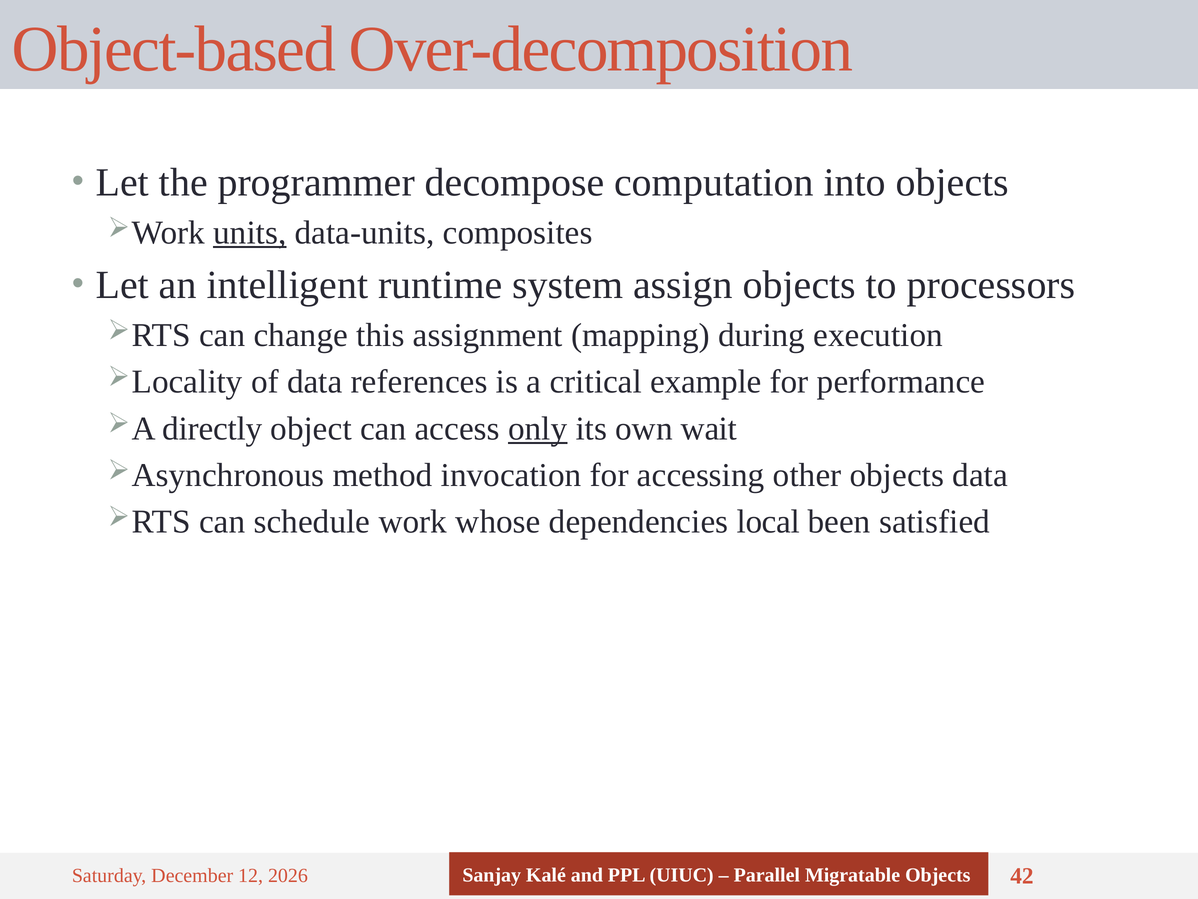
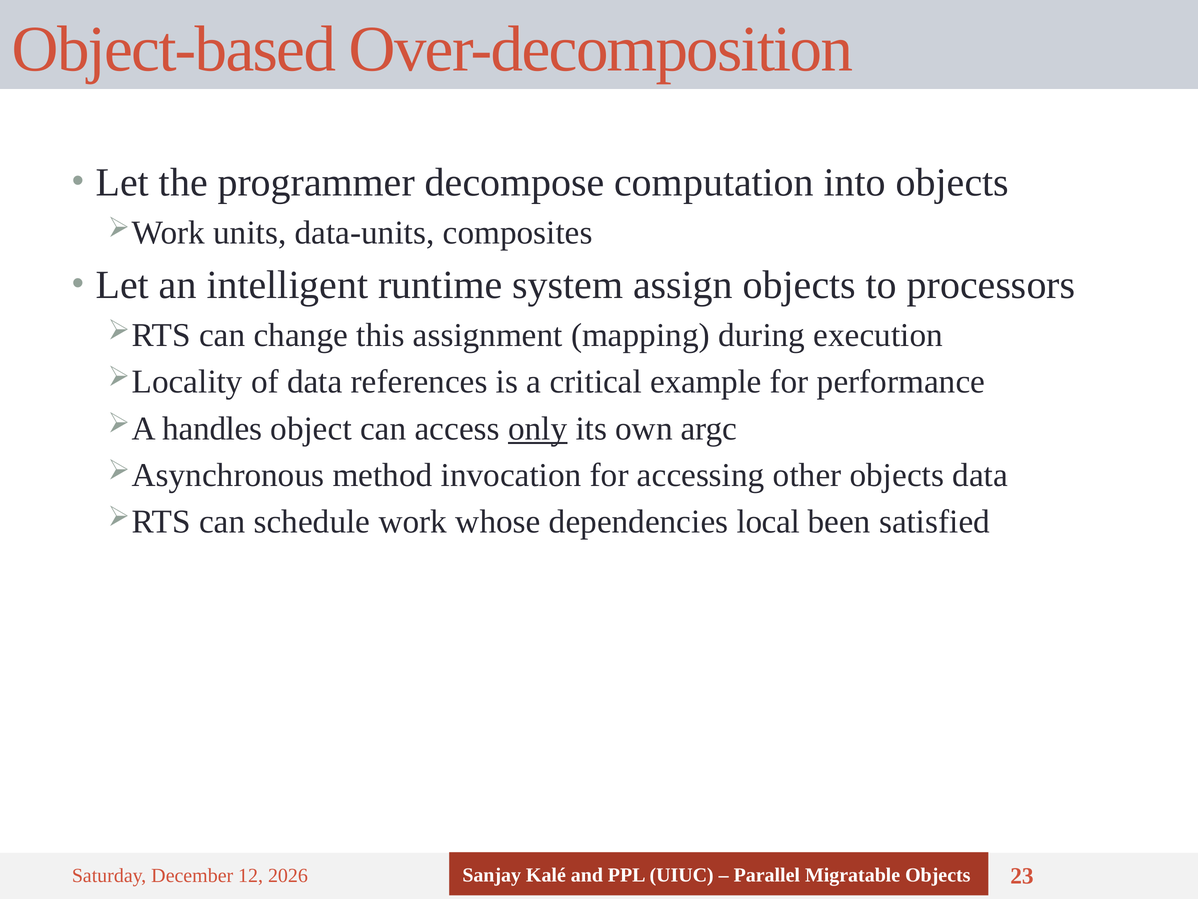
units underline: present -> none
directly: directly -> handles
wait: wait -> argc
42: 42 -> 23
